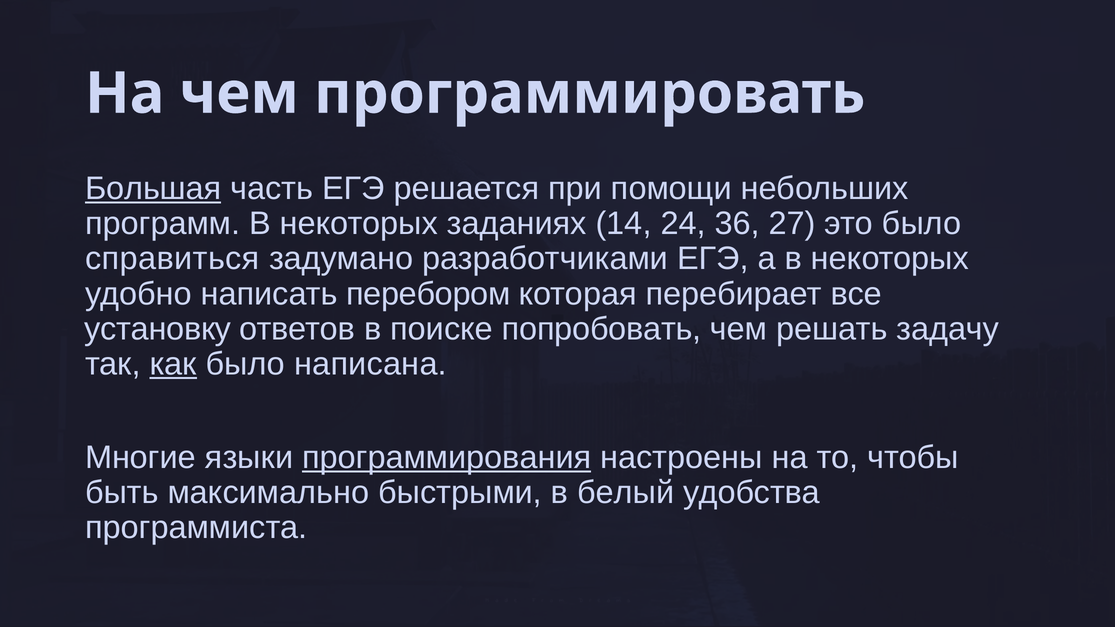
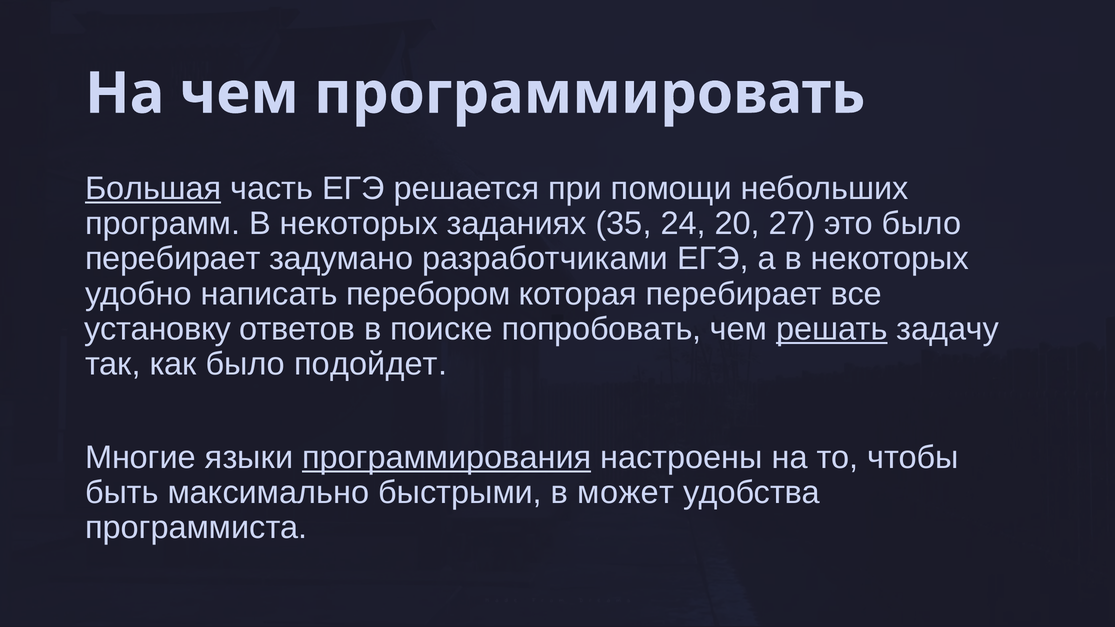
14: 14 -> 35
36: 36 -> 20
справиться at (172, 259): справиться -> перебирает
решать underline: none -> present
как underline: present -> none
написана: написана -> подойдет
белый: белый -> может
